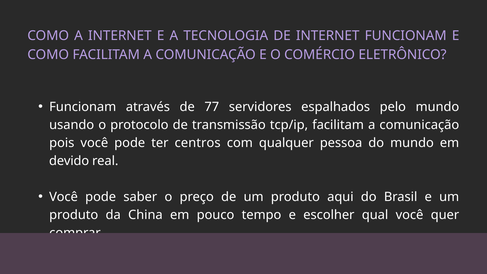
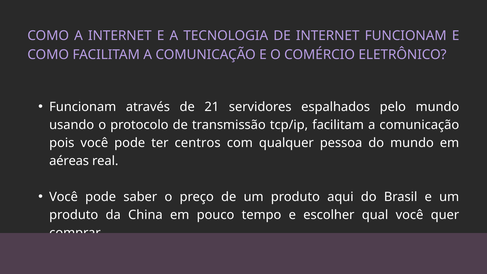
77: 77 -> 21
devido: devido -> aéreas
